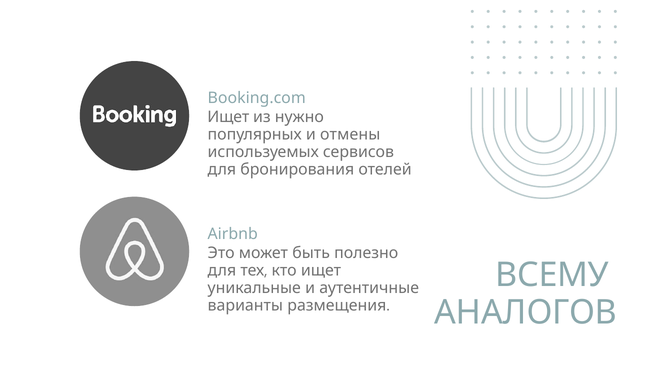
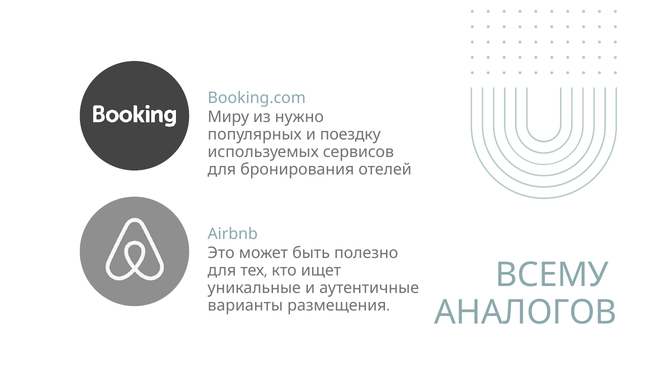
Ищет at (228, 117): Ищет -> Миру
отмены: отмены -> поездку
